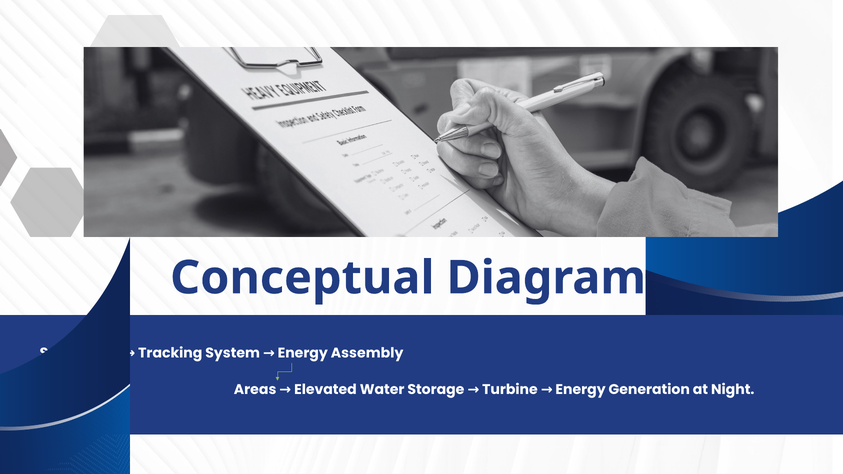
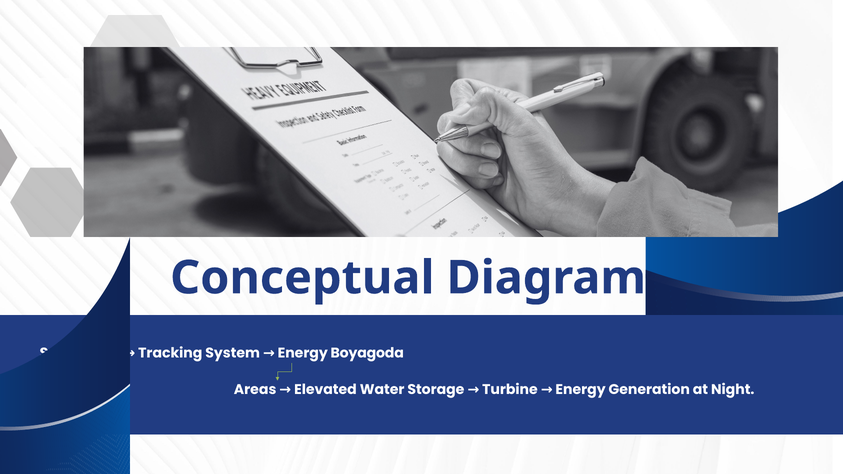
Assembly: Assembly -> Boyagoda
